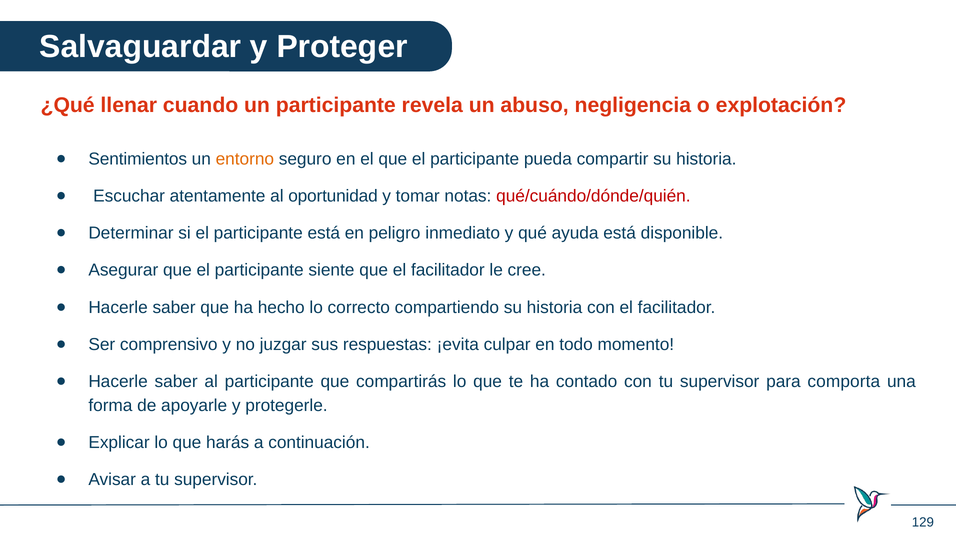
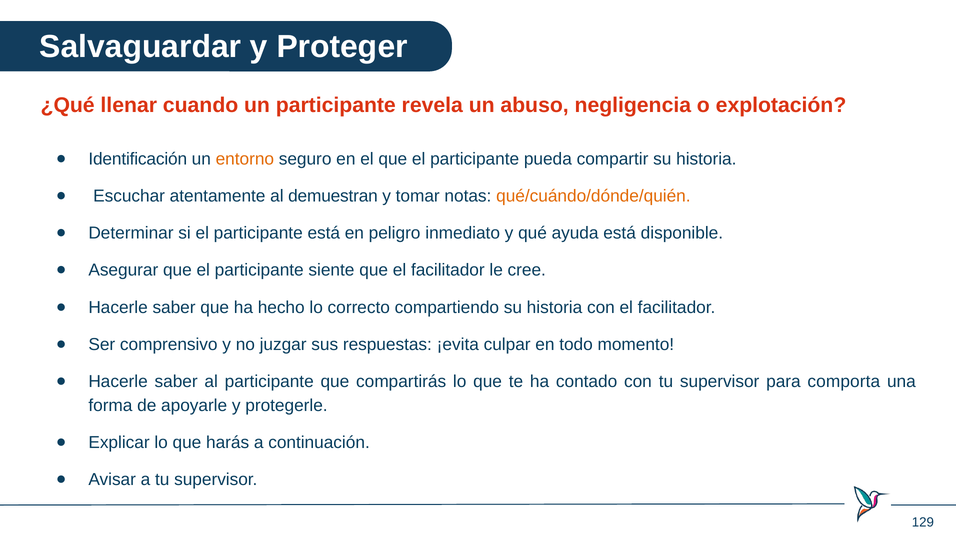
Sentimientos: Sentimientos -> Identificación
oportunidad: oportunidad -> demuestran
qué/cuándo/dónde/quién colour: red -> orange
